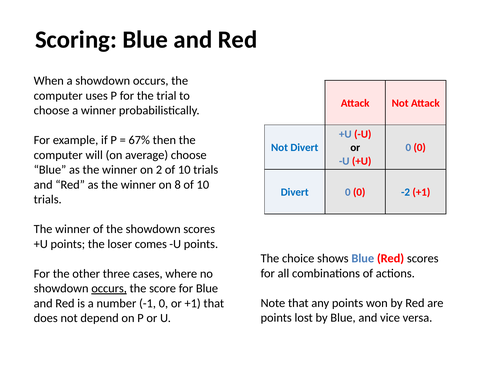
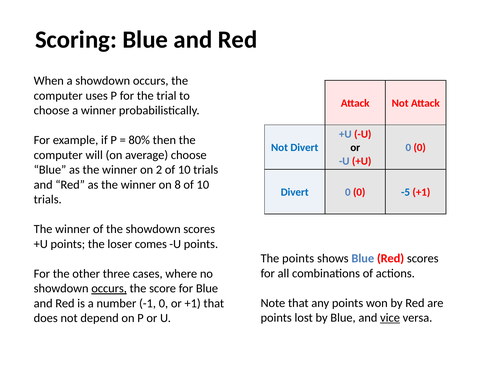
67%: 67% -> 80%
-2: -2 -> -5
The choice: choice -> points
vice underline: none -> present
